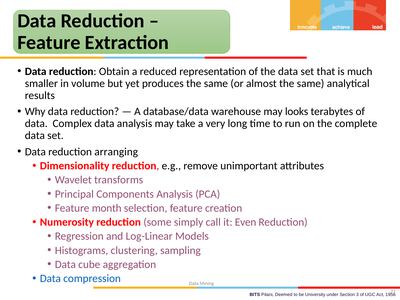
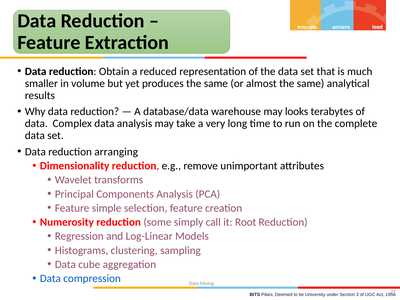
month: month -> simple
Even: Even -> Root
